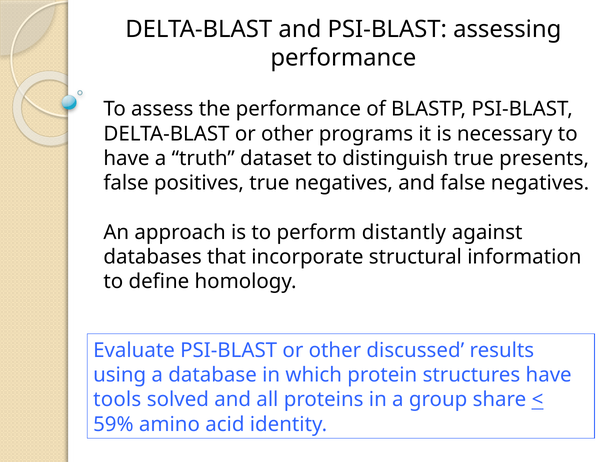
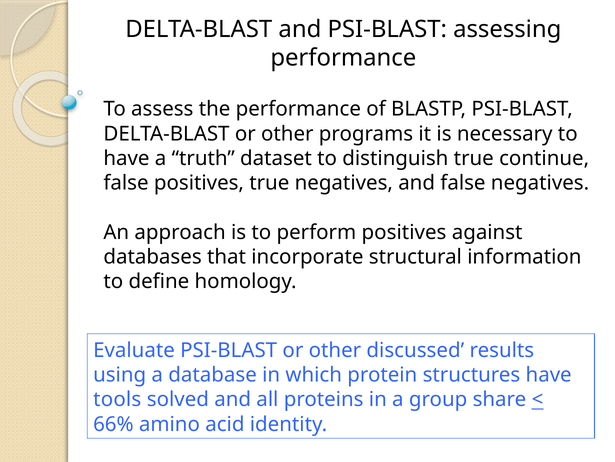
presents: presents -> continue
perform distantly: distantly -> positives
59%: 59% -> 66%
